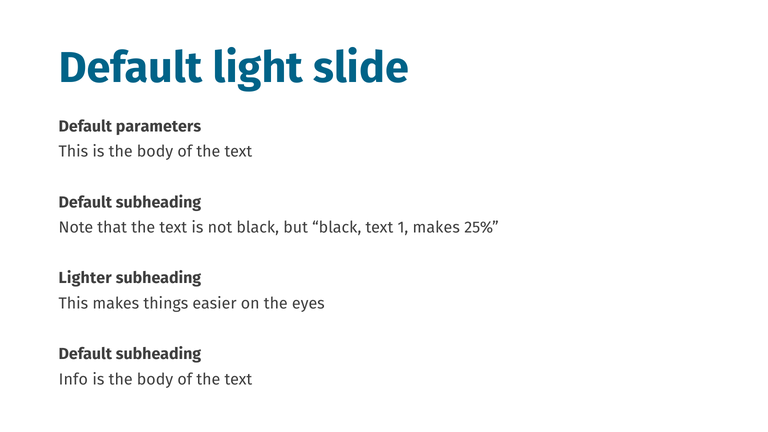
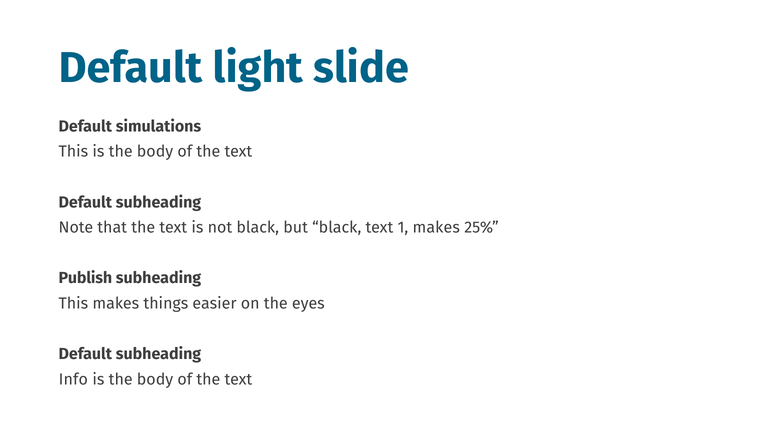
parameters: parameters -> simulations
Lighter: Lighter -> Publish
